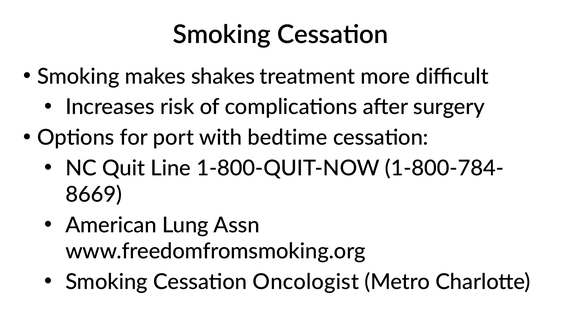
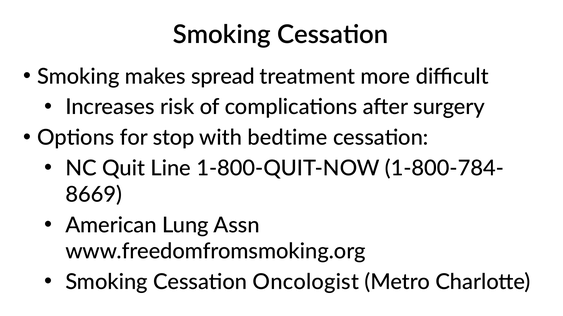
shakes: shakes -> spread
port: port -> stop
